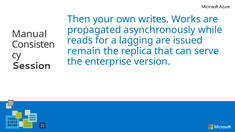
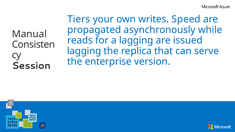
Then: Then -> Tiers
Works: Works -> Speed
remain at (84, 51): remain -> lagging
